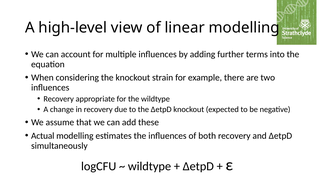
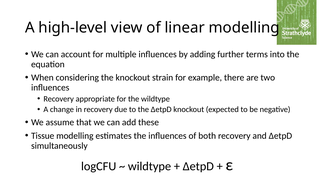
Actual: Actual -> Tissue
